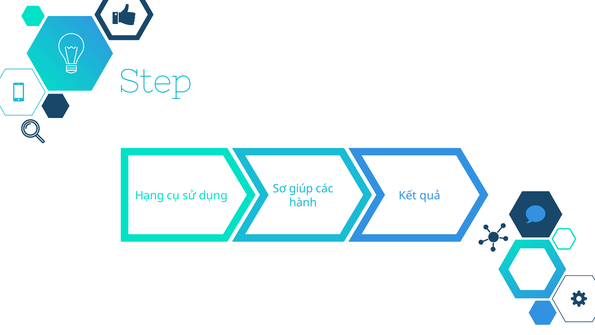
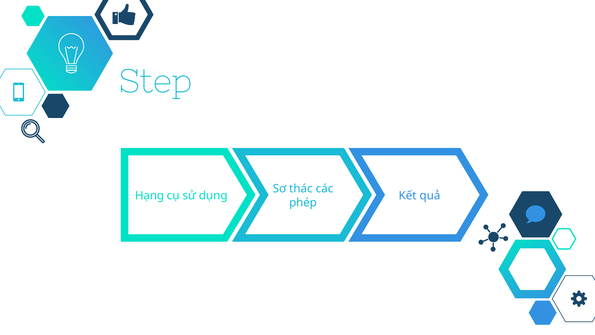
giúp: giúp -> thác
hành: hành -> phép
